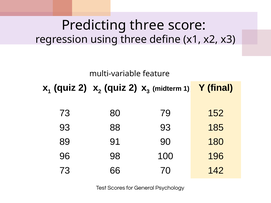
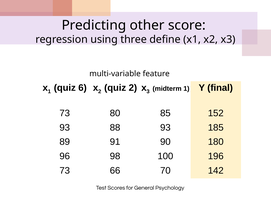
Predicting three: three -> other
1 quiz 2: 2 -> 6
79: 79 -> 85
